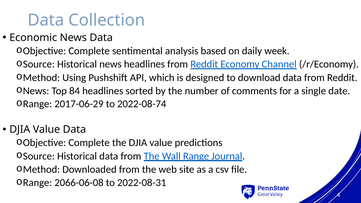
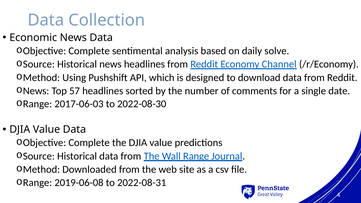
week: week -> solve
84: 84 -> 57
2017-06-29: 2017-06-29 -> 2017-06-03
2022-08-74: 2022-08-74 -> 2022-08-30
2066-06-08: 2066-06-08 -> 2019-06-08
